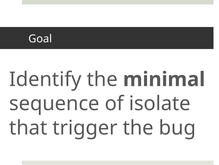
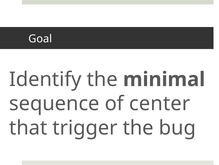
isolate: isolate -> center
